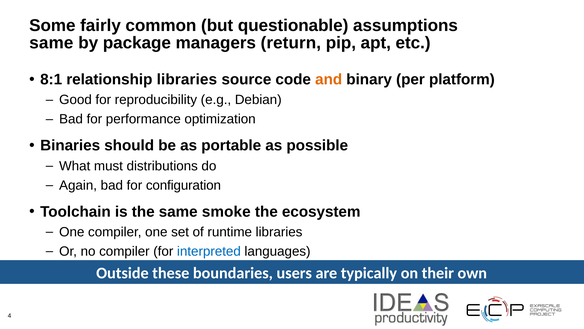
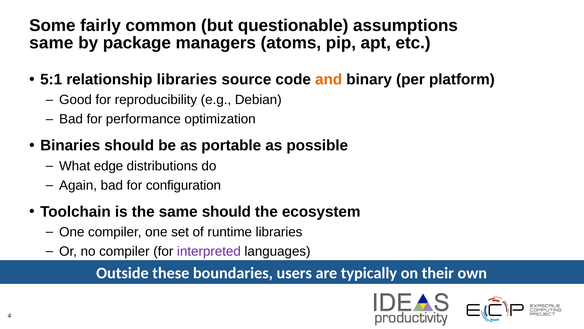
return: return -> atoms
8:1: 8:1 -> 5:1
must: must -> edge
same smoke: smoke -> should
interpreted colour: blue -> purple
